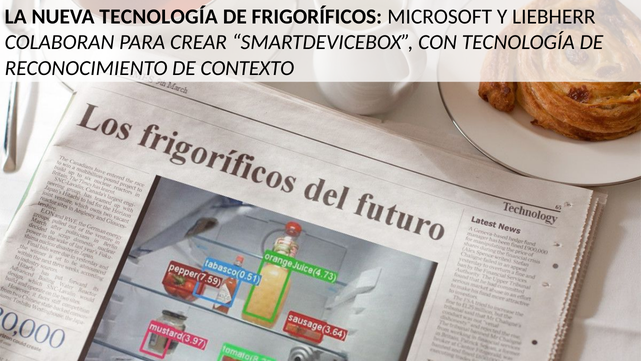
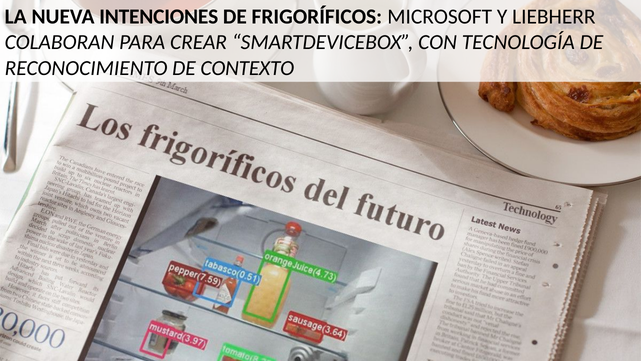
NUEVA TECNOLOGÍA: TECNOLOGÍA -> INTENCIONES
